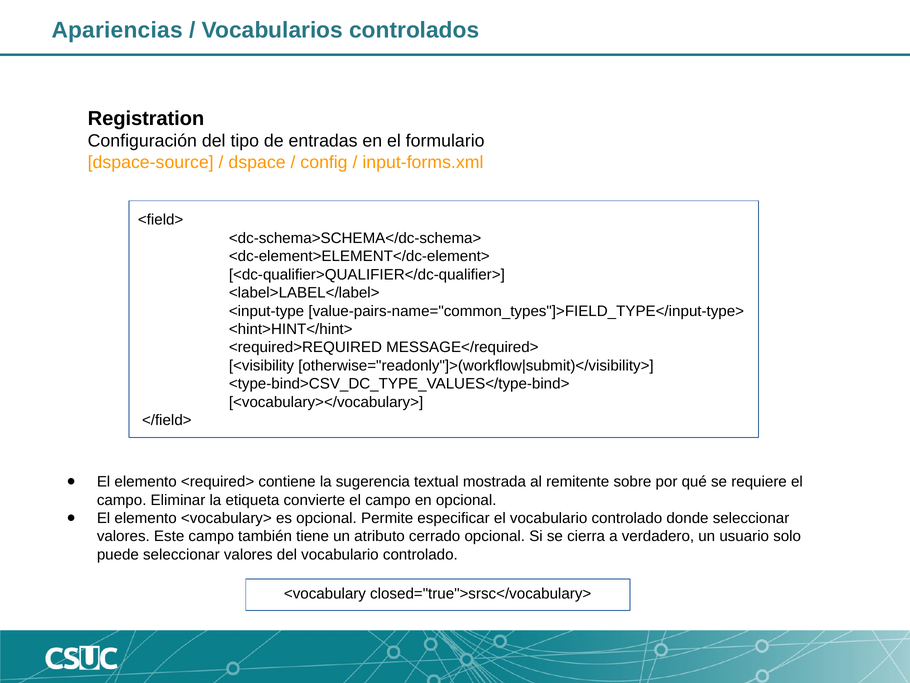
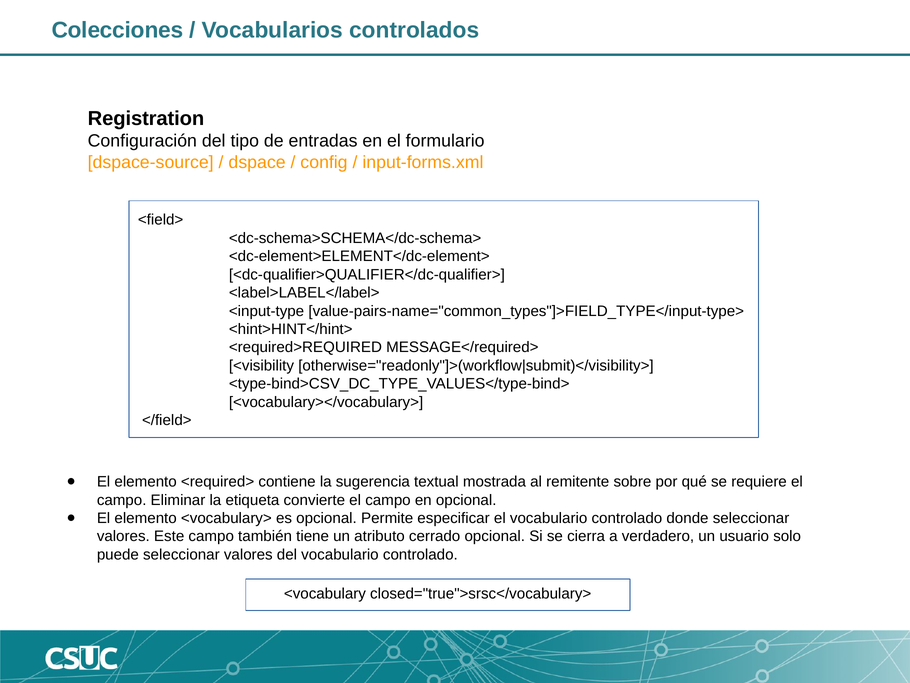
Apariencias: Apariencias -> Colecciones
